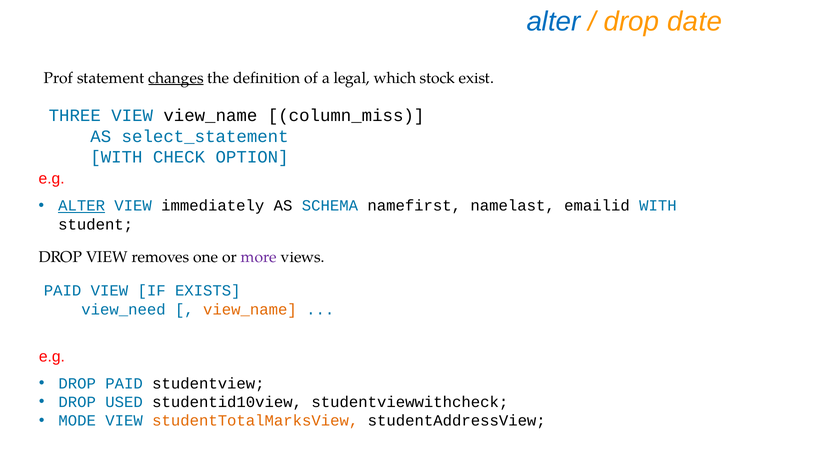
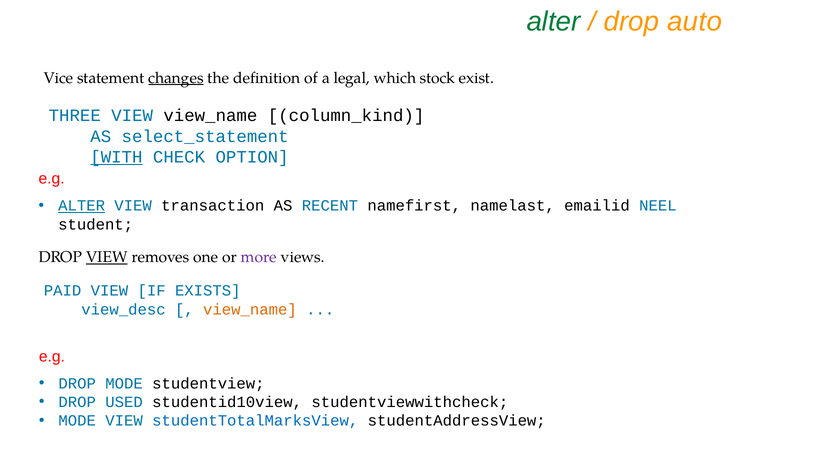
alter at (554, 22) colour: blue -> green
date: date -> auto
Prof: Prof -> Vice
column_miss: column_miss -> column_kind
WITH at (116, 157) underline: none -> present
immediately: immediately -> transaction
SCHEMA: SCHEMA -> RECENT
emailid WITH: WITH -> NEEL
VIEW at (107, 258) underline: none -> present
view_need: view_need -> view_desc
DROP PAID: PAID -> MODE
studentTotalMarksView colour: orange -> blue
